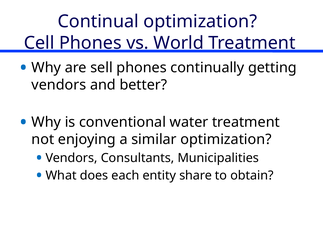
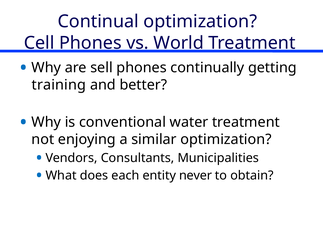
vendors at (59, 85): vendors -> training
share: share -> never
